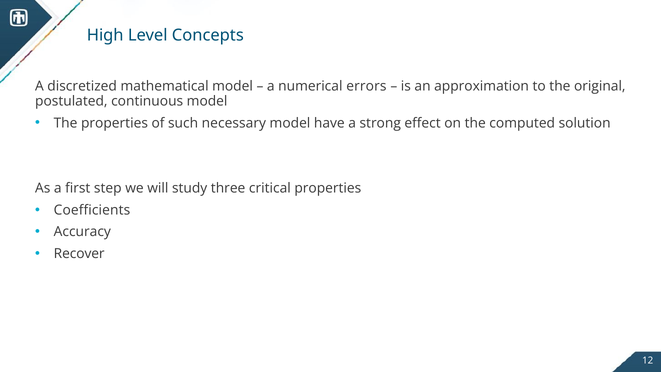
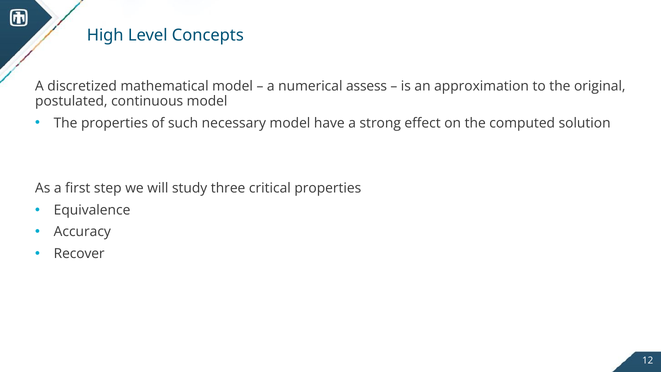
errors: errors -> assess
Coefficients: Coefficients -> Equivalence
